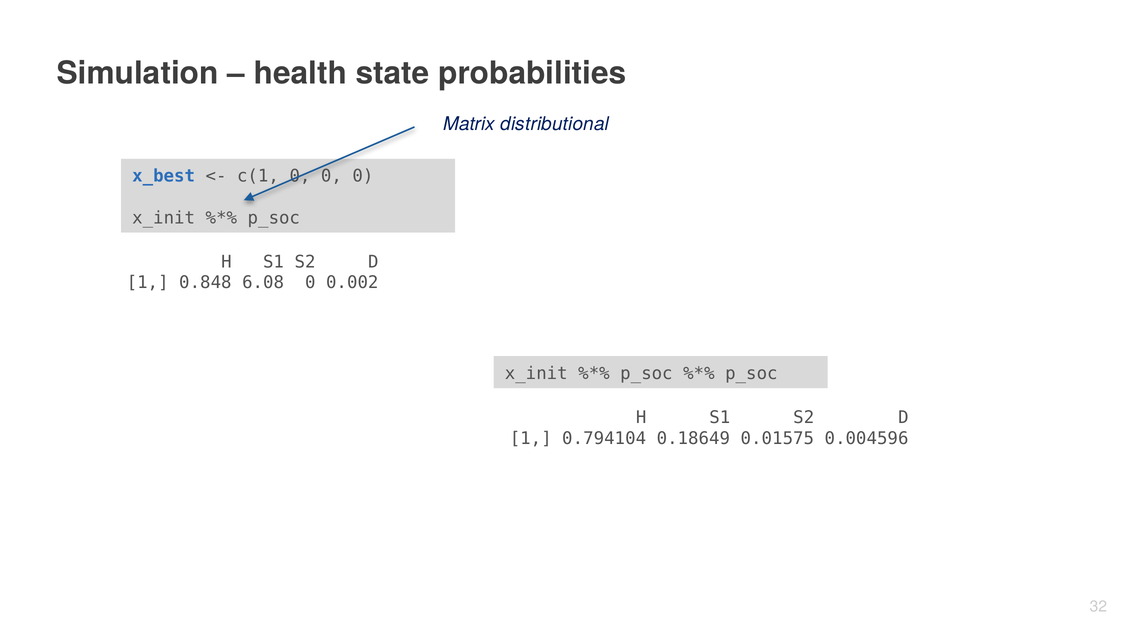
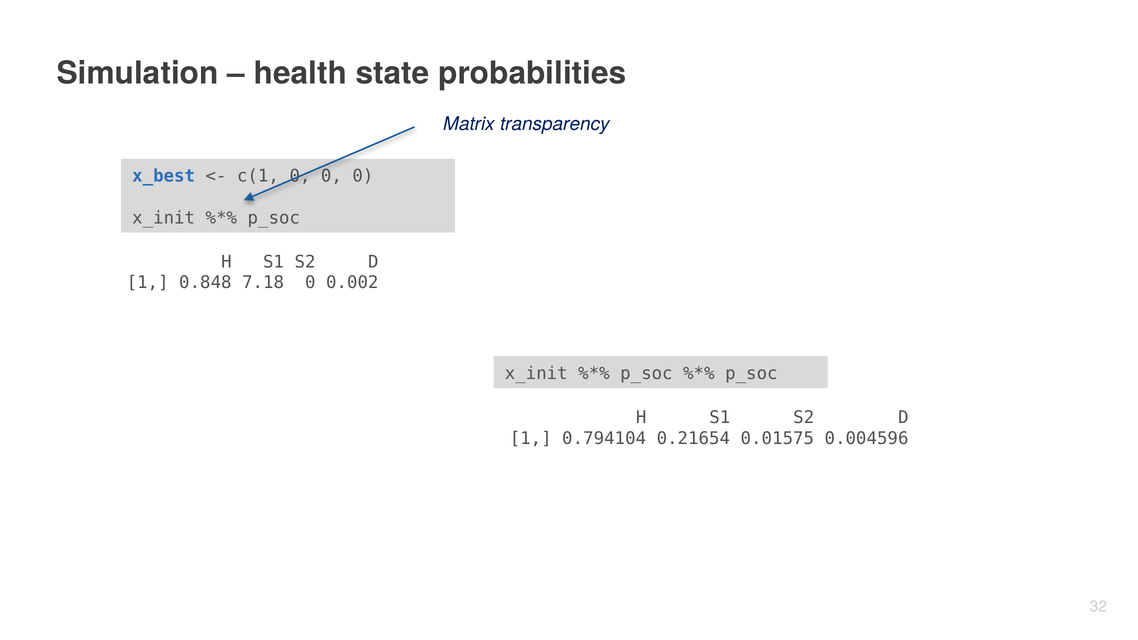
distributional: distributional -> transparency
6.08: 6.08 -> 7.18
0.18649: 0.18649 -> 0.21654
